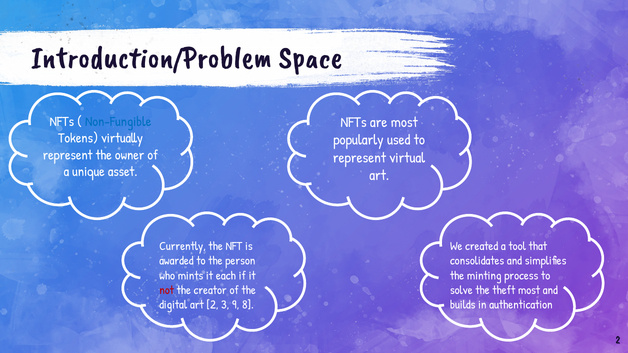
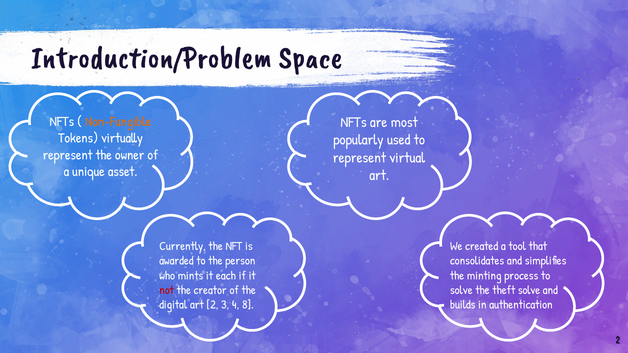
Non-Fungible colour: blue -> orange
theft most: most -> solve
9: 9 -> 4
